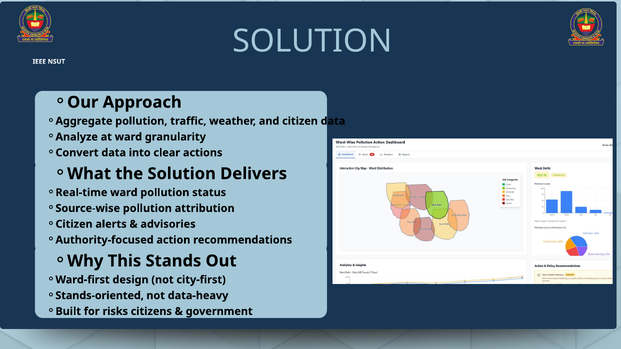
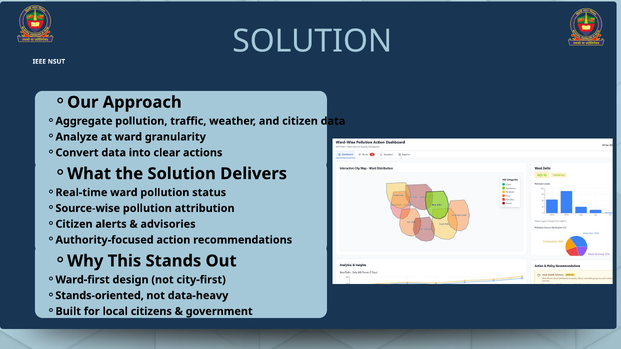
risks: risks -> local
